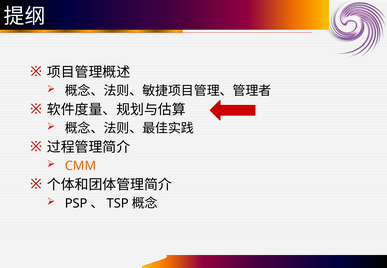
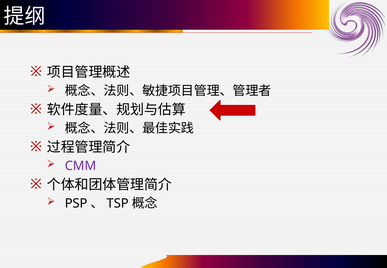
CMM colour: orange -> purple
